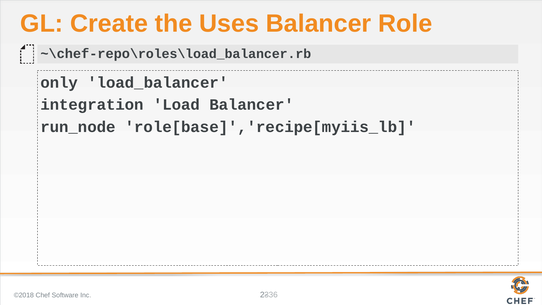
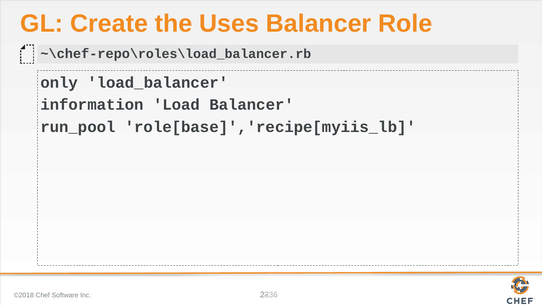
integration: integration -> information
run_node: run_node -> run_pool
